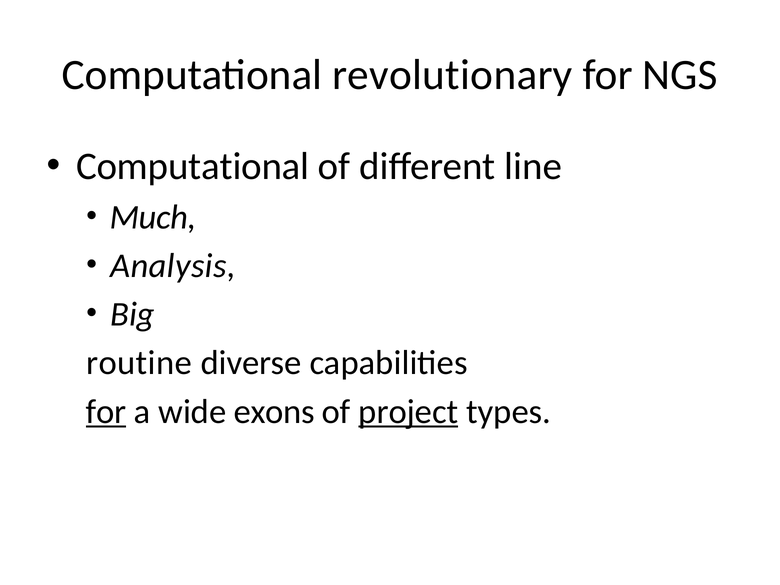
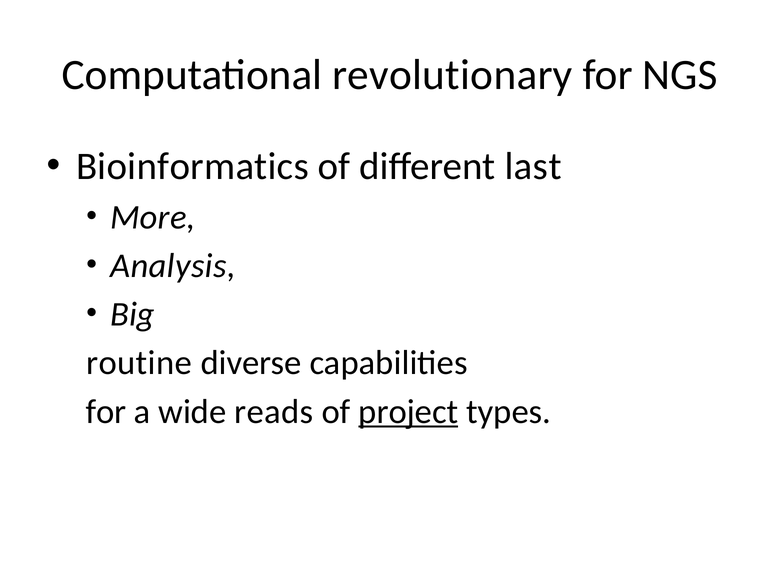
Computational at (193, 167): Computational -> Bioinformatics
line: line -> last
Much: Much -> More
for at (106, 412) underline: present -> none
exons: exons -> reads
